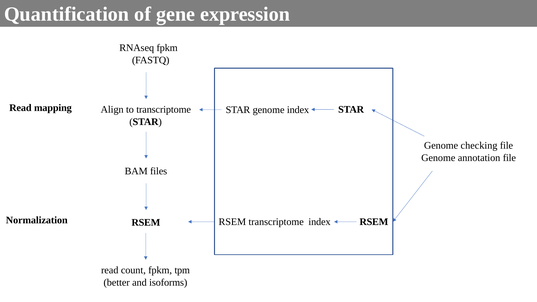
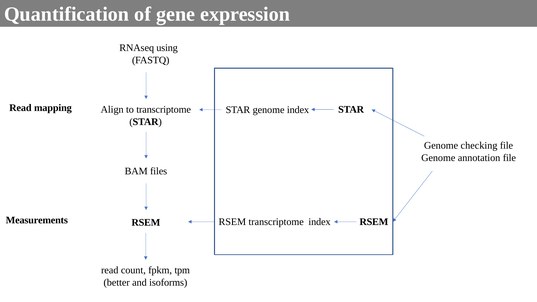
RNAseq fpkm: fpkm -> using
Normalization: Normalization -> Measurements
